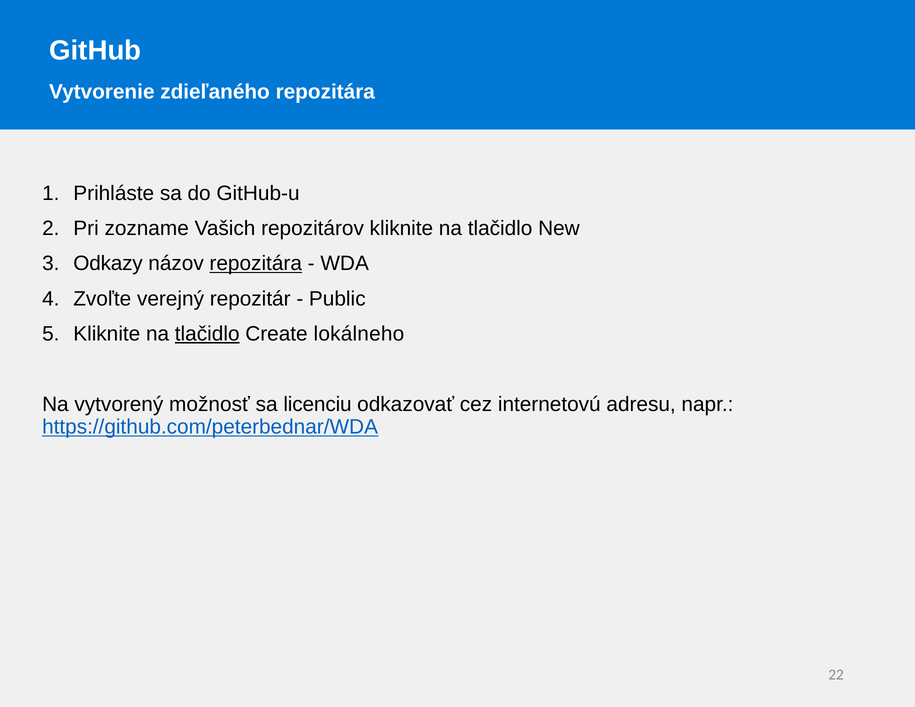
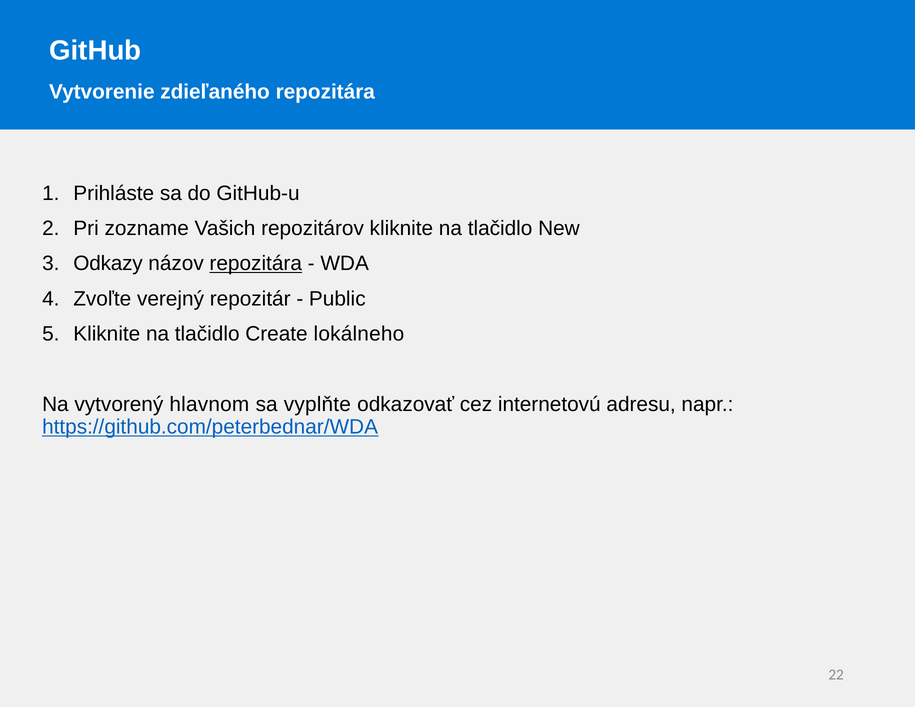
tlačidlo at (207, 334) underline: present -> none
možnosť: možnosť -> hlavnom
licenciu: licenciu -> vyplňte
